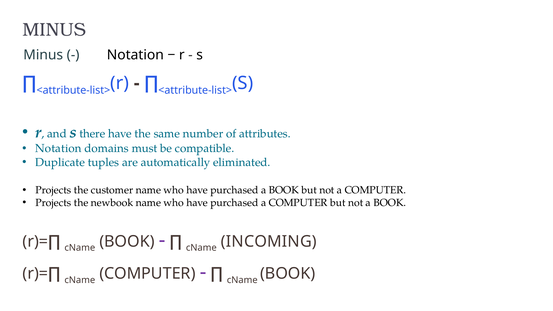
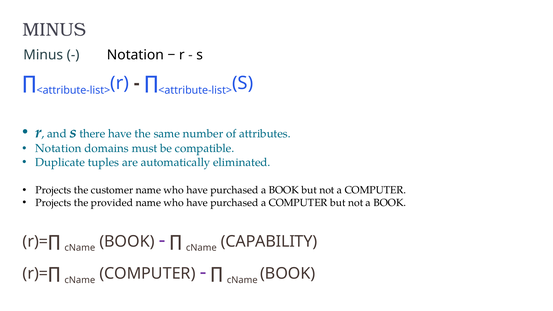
newbook: newbook -> provided
INCOMING: INCOMING -> CAPABILITY
